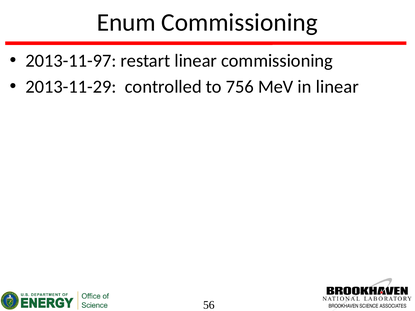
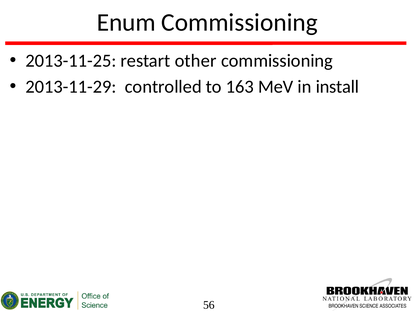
2013-11-97: 2013-11-97 -> 2013-11-25
restart linear: linear -> other
756: 756 -> 163
in linear: linear -> install
